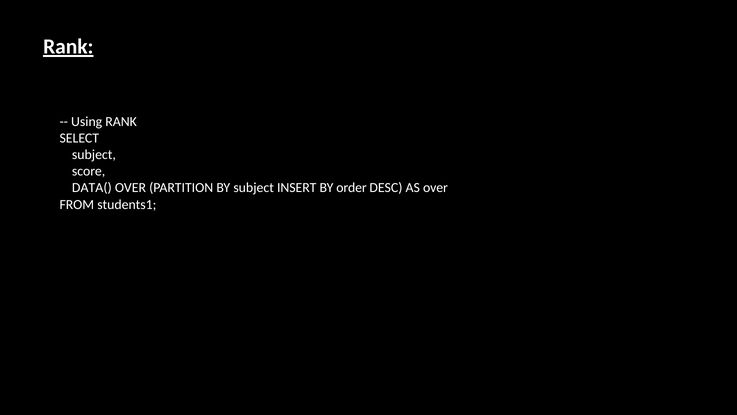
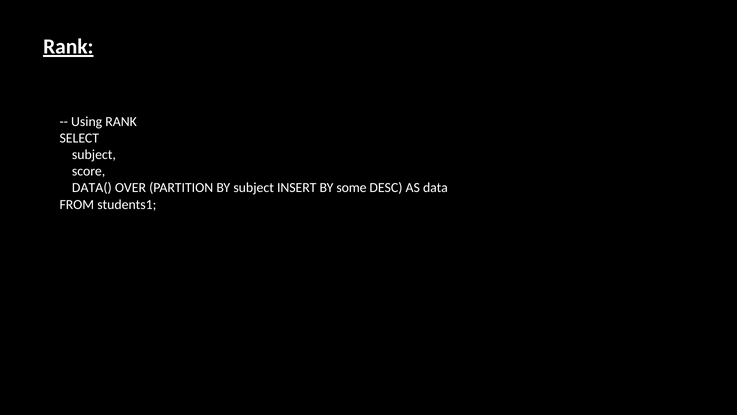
order: order -> some
AS over: over -> data
